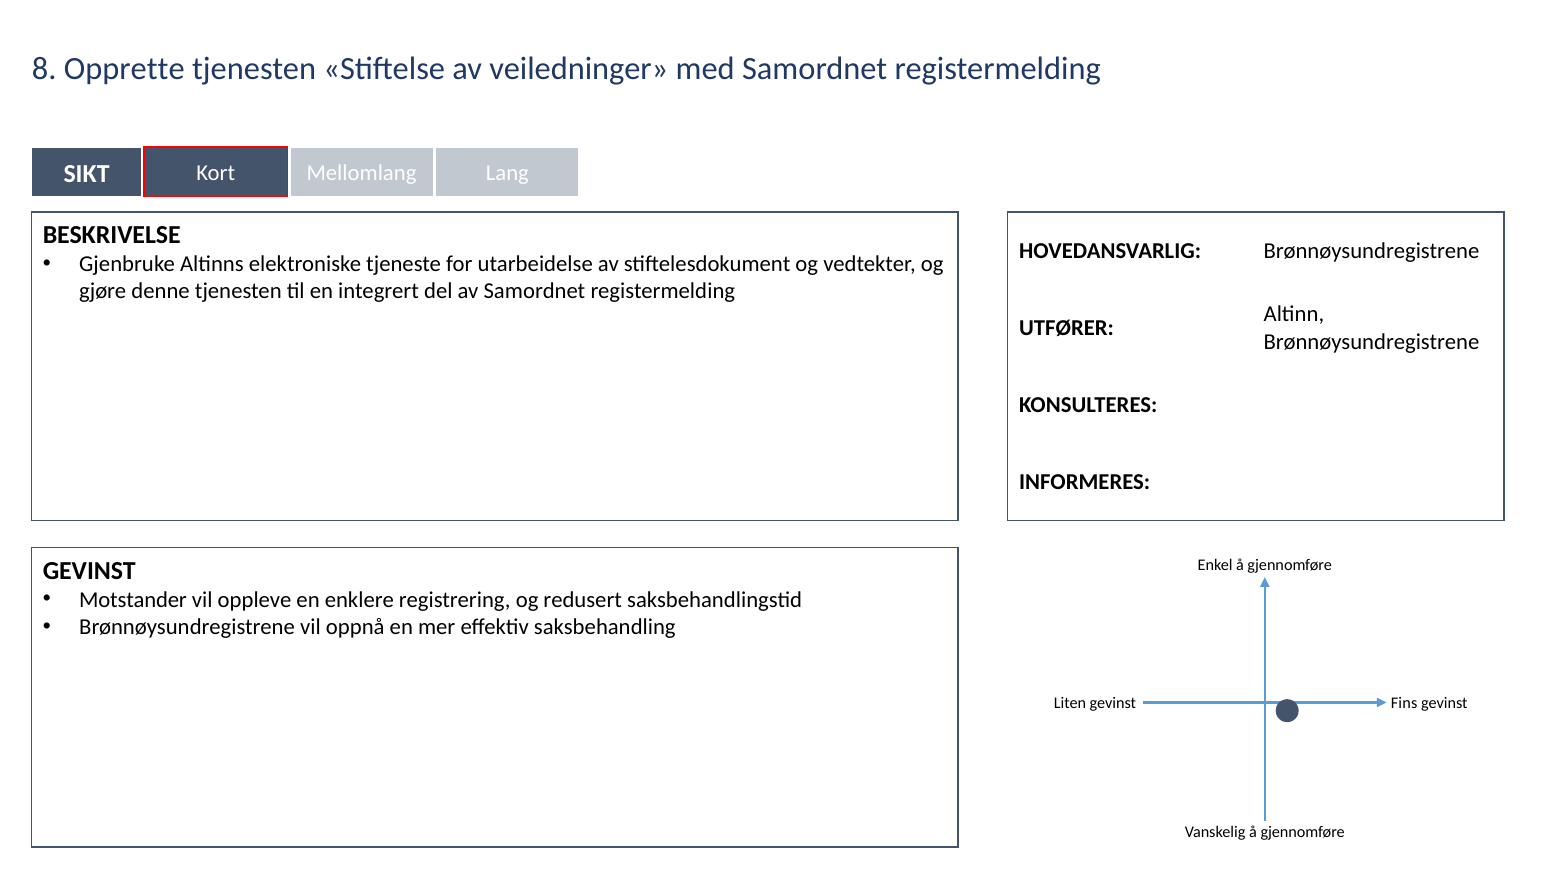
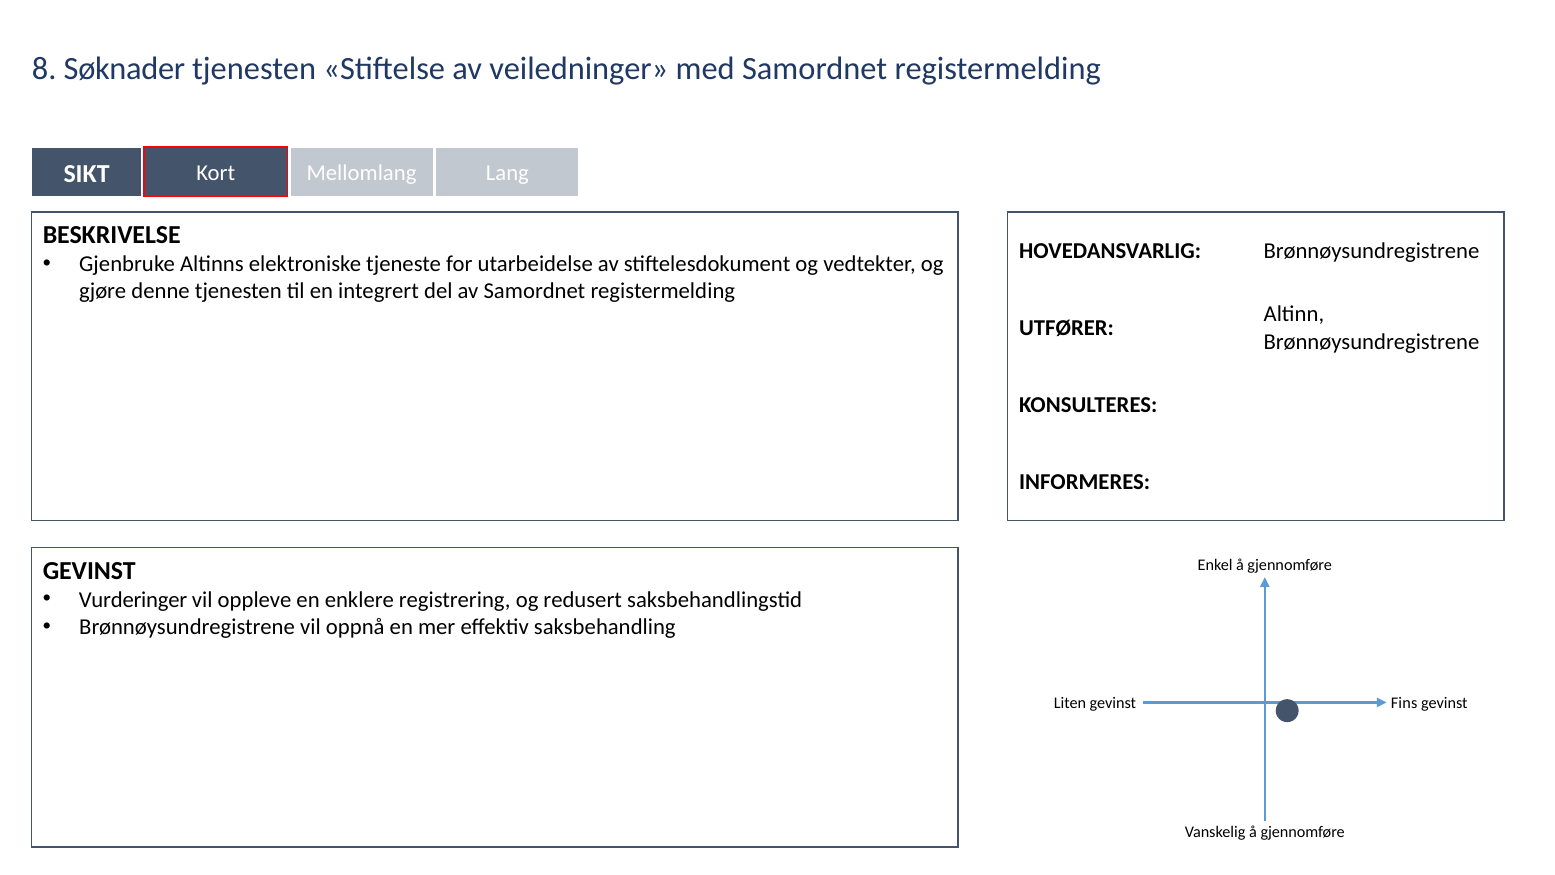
Opprette: Opprette -> Søknader
Motstander: Motstander -> Vurderinger
